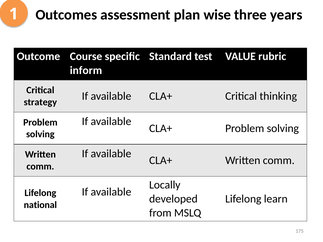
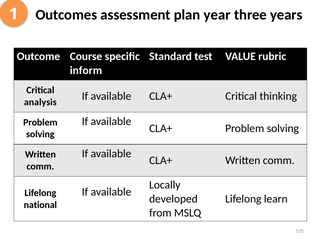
wise: wise -> year
strategy: strategy -> analysis
